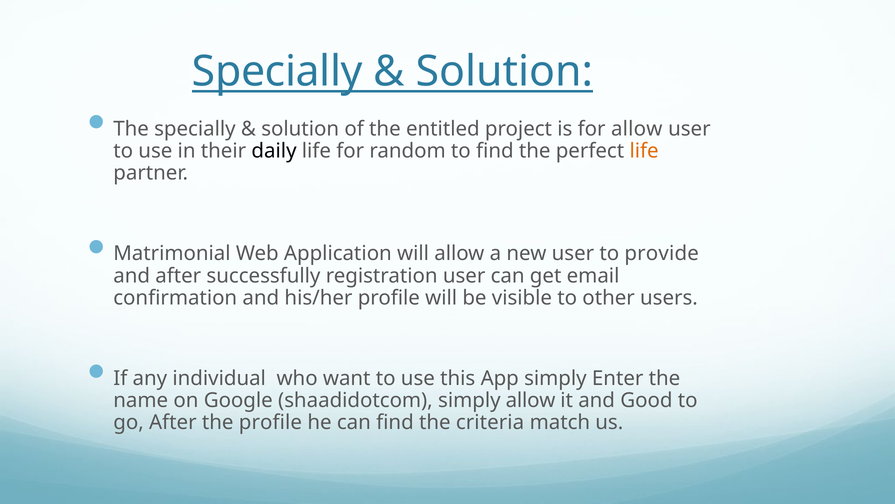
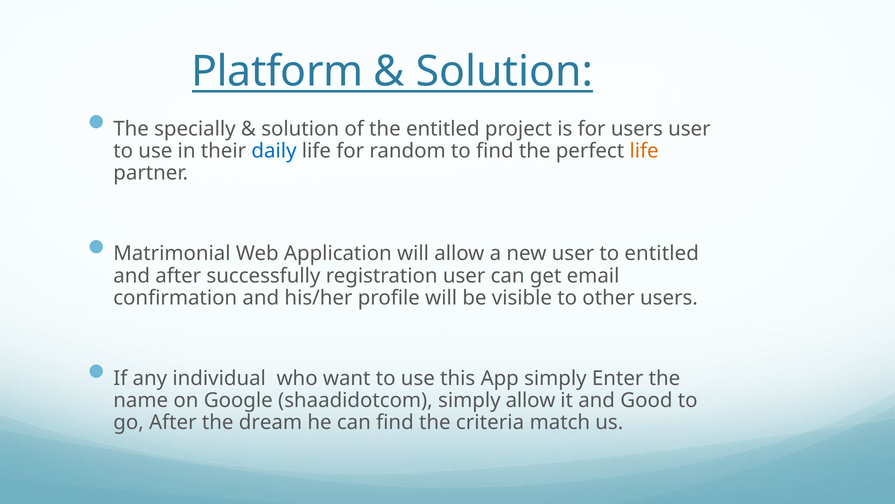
Specially at (277, 72): Specially -> Platform
for allow: allow -> users
daily colour: black -> blue
to provide: provide -> entitled
the profile: profile -> dream
